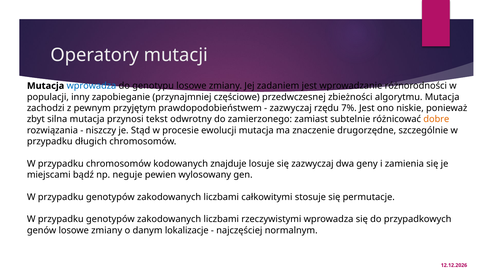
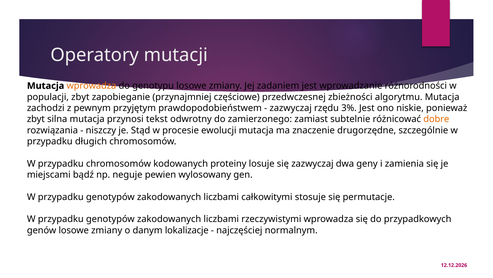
wprowadza at (91, 86) colour: blue -> orange
populacji inny: inny -> zbyt
7%: 7% -> 3%
znajduje: znajduje -> proteiny
